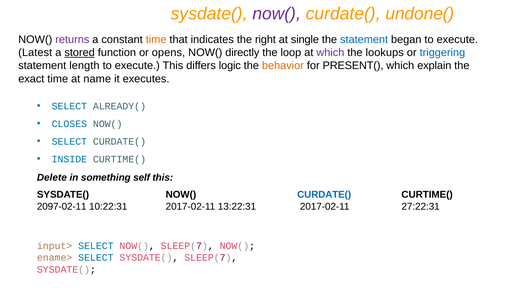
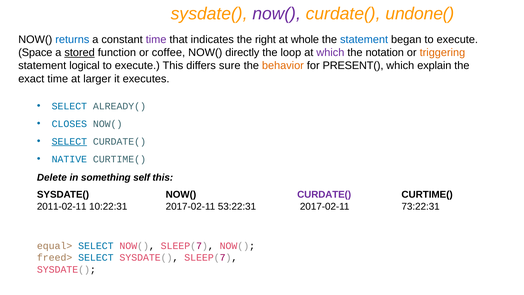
returns colour: purple -> blue
time at (156, 39) colour: orange -> purple
single: single -> whole
Latest: Latest -> Space
opens: opens -> coffee
lookups: lookups -> notation
triggering colour: blue -> orange
length: length -> logical
logic: logic -> sure
name: name -> larger
SELECT at (69, 141) underline: none -> present
INSIDE: INSIDE -> NATIVE
CURDATE( at (324, 195) colour: blue -> purple
2097-02-11: 2097-02-11 -> 2011-02-11
13:22:31: 13:22:31 -> 53:22:31
27:22:31: 27:22:31 -> 73:22:31
input>: input> -> equal>
ename>: ename> -> freed>
